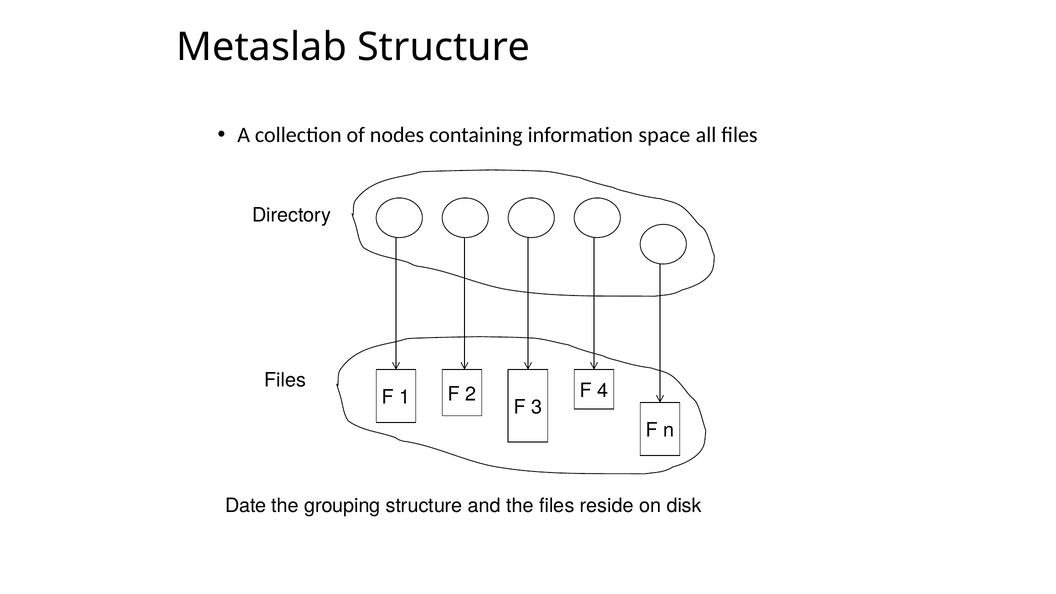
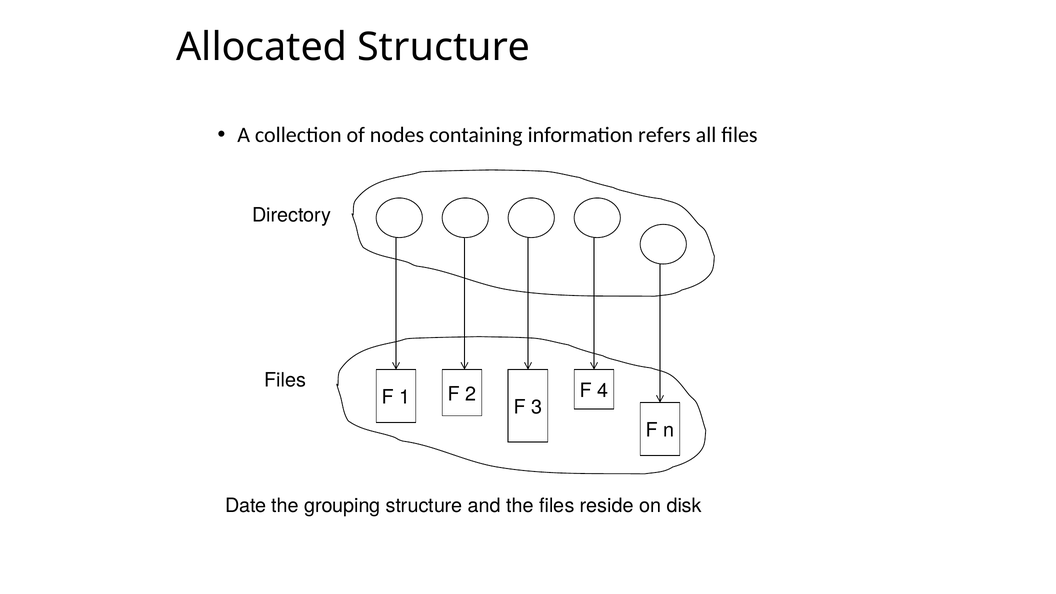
Metaslab: Metaslab -> Allocated
space: space -> refers
